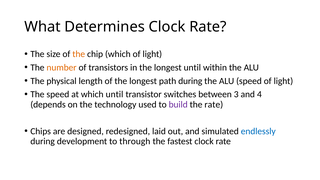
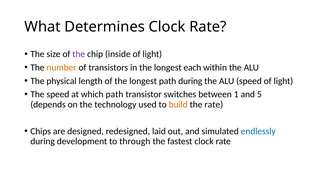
the at (79, 54) colour: orange -> purple
chip which: which -> inside
longest until: until -> each
which until: until -> path
3: 3 -> 1
4: 4 -> 5
build colour: purple -> orange
